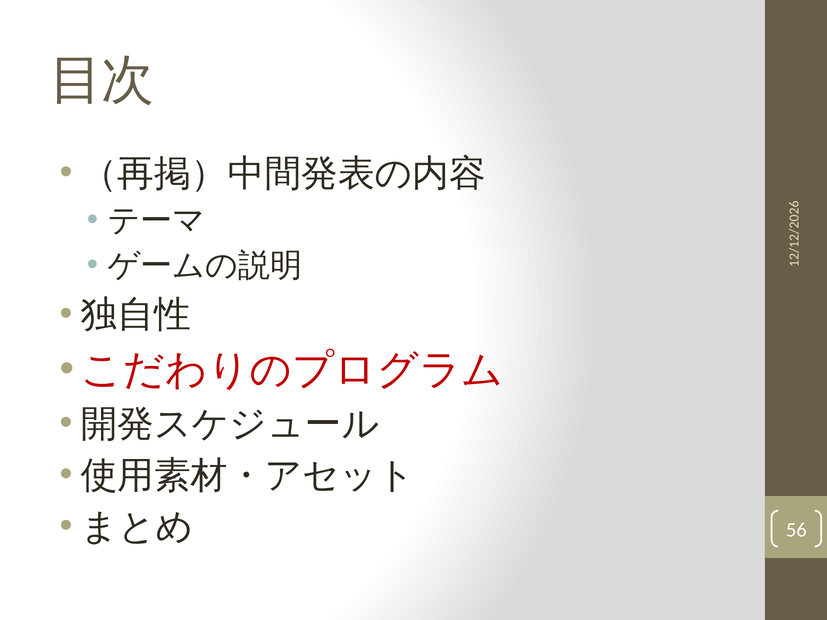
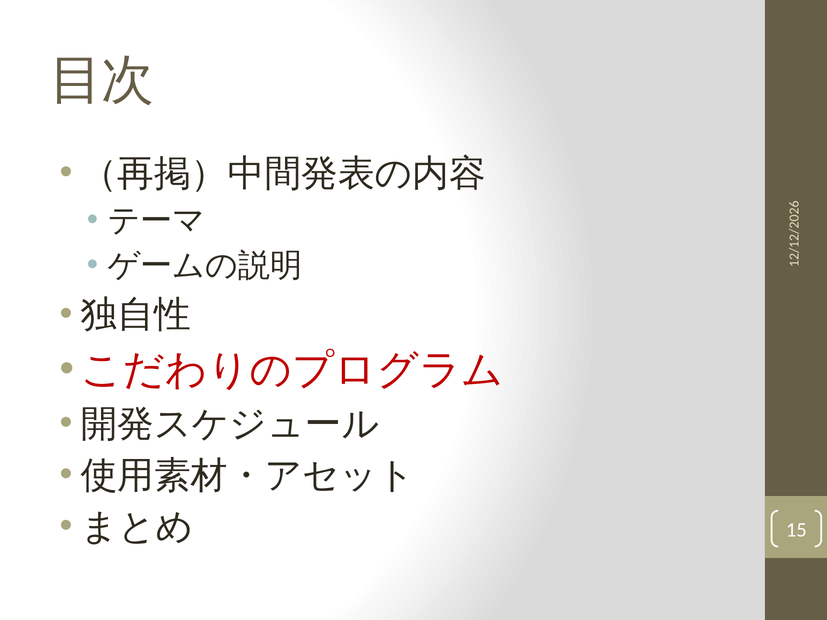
56: 56 -> 15
